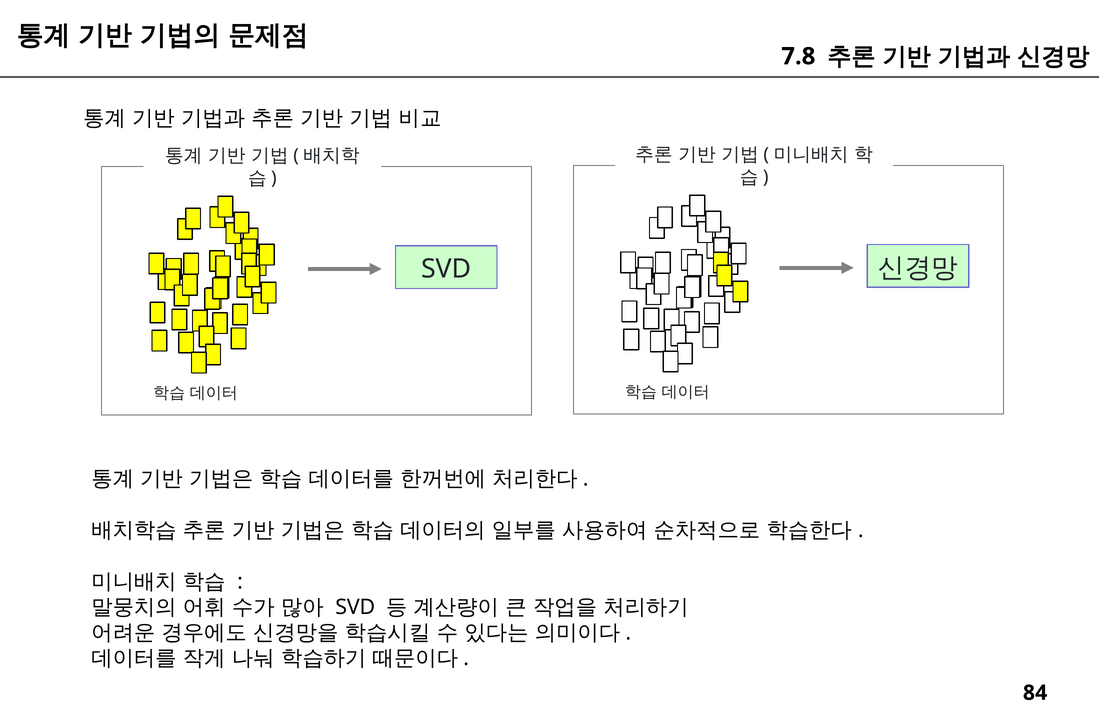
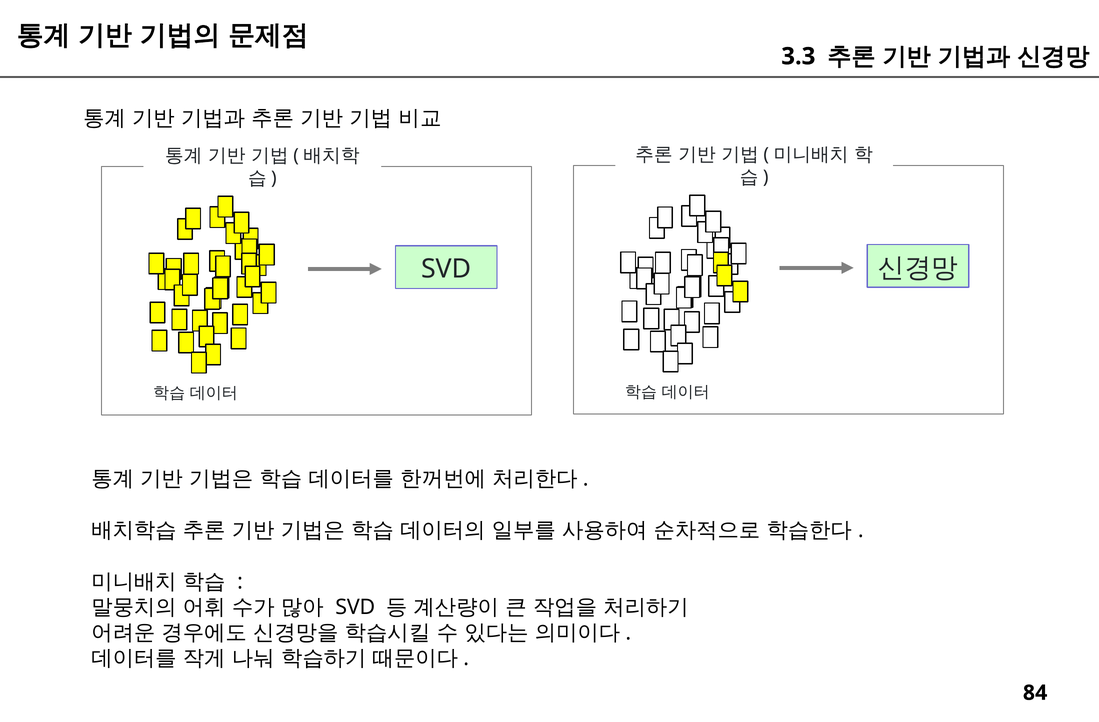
7.8: 7.8 -> 3.3
